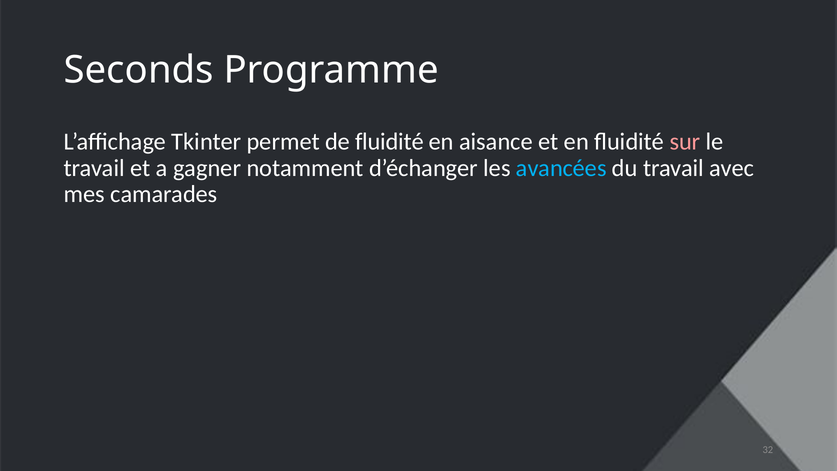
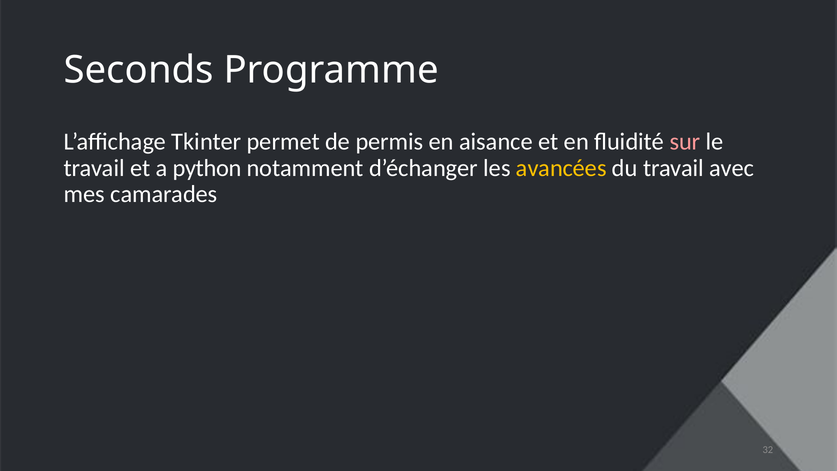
de fluidité: fluidité -> permis
gagner: gagner -> python
avancées colour: light blue -> yellow
